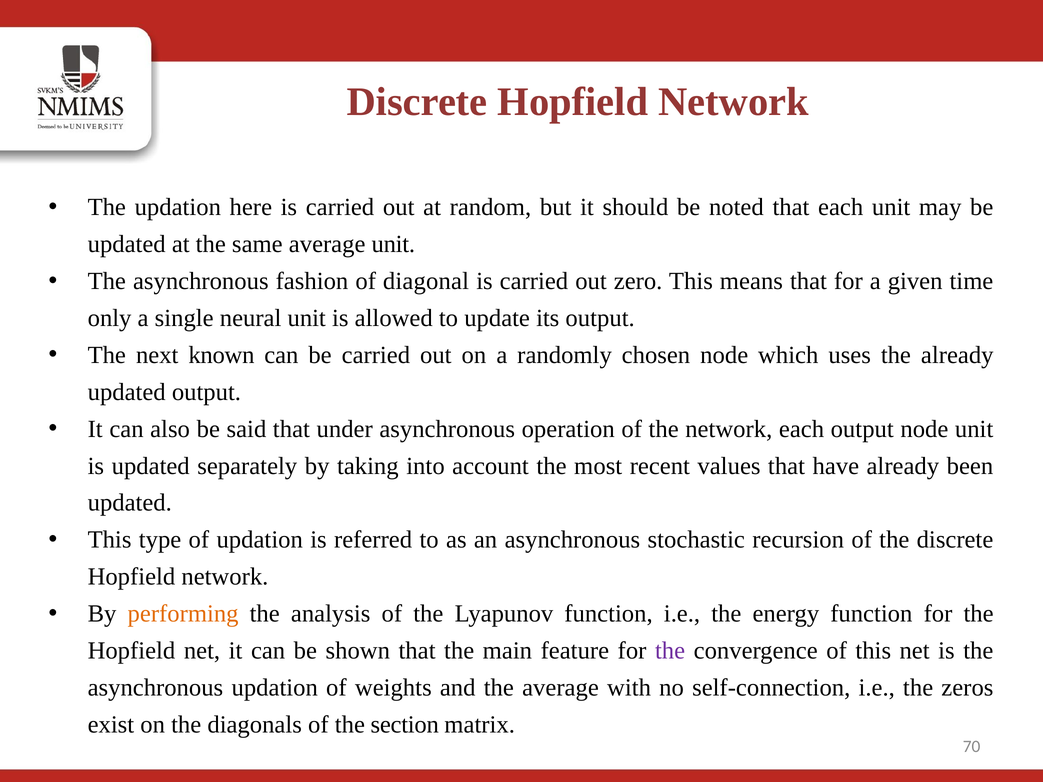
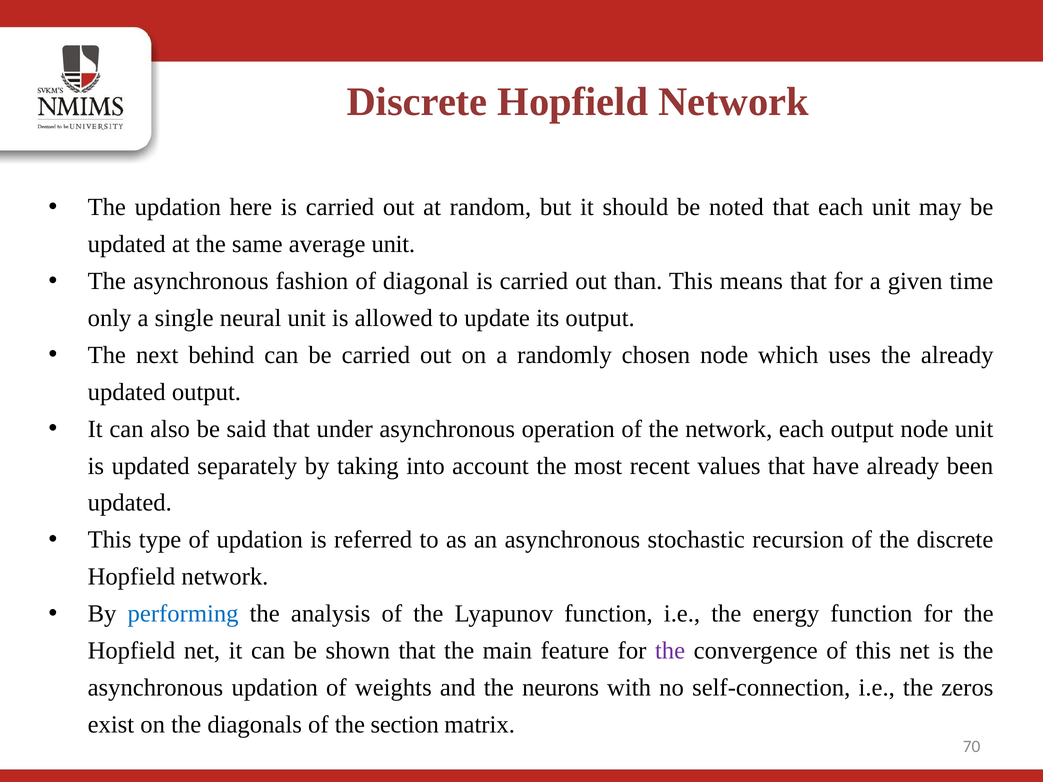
zero: zero -> than
known: known -> behind
performing colour: orange -> blue
the average: average -> neurons
